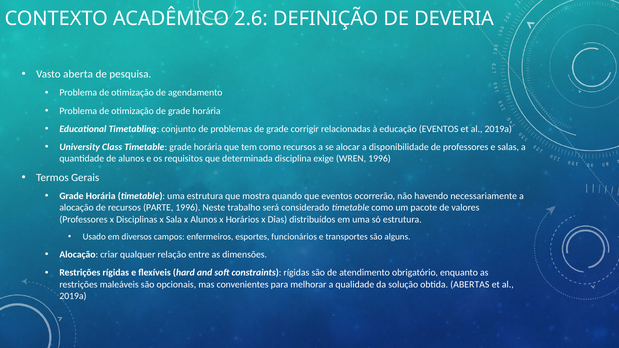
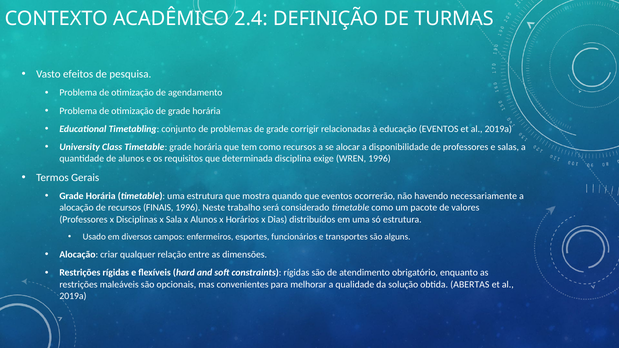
2.6: 2.6 -> 2.4
DEVERIA: DEVERIA -> TURMAS
aberta: aberta -> efeitos
PARTE: PARTE -> FINAIS
